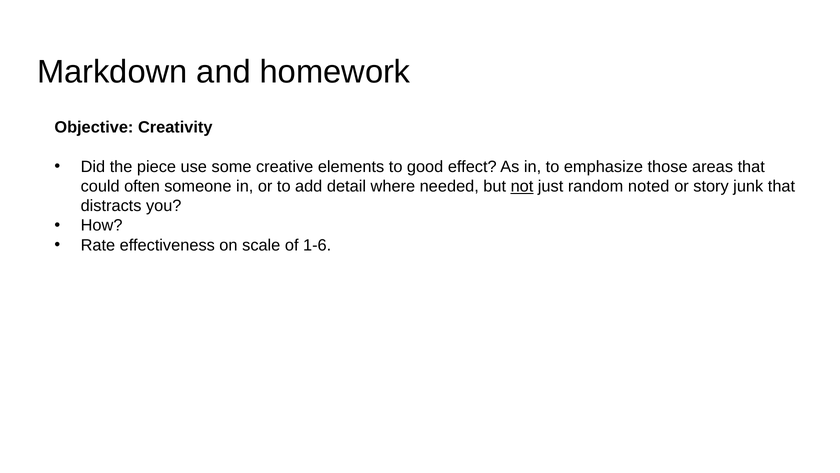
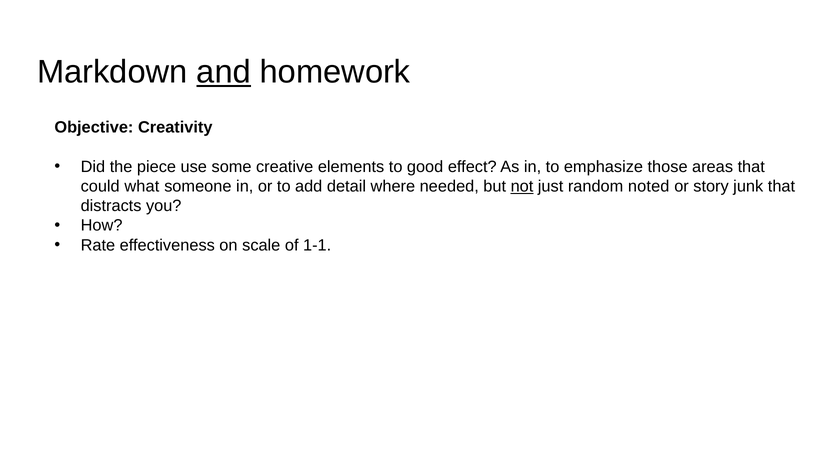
and underline: none -> present
often: often -> what
1-6: 1-6 -> 1-1
